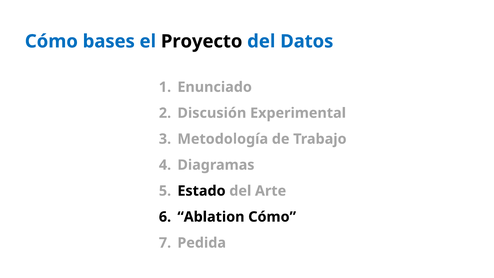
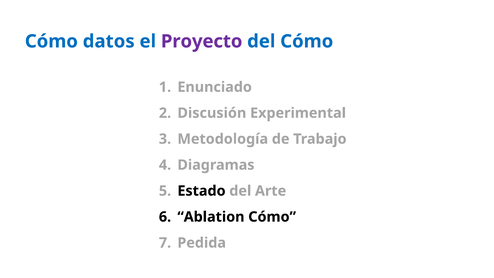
bases: bases -> datos
Proyecto colour: black -> purple
del Datos: Datos -> Cómo
